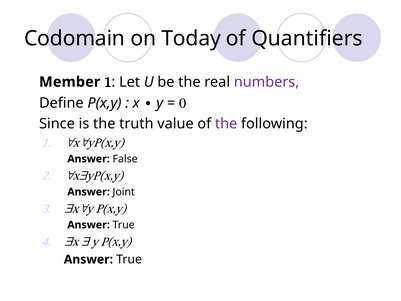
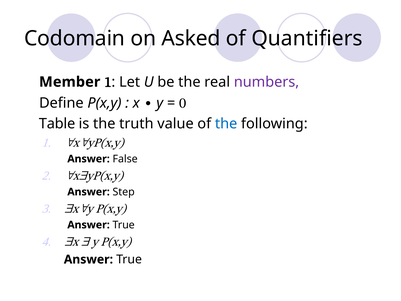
Today: Today -> Asked
Since: Since -> Table
the at (226, 124) colour: purple -> blue
Joint: Joint -> Step
